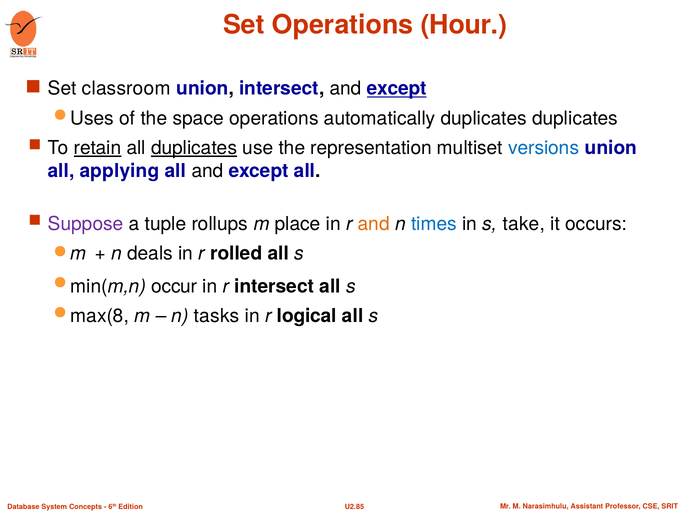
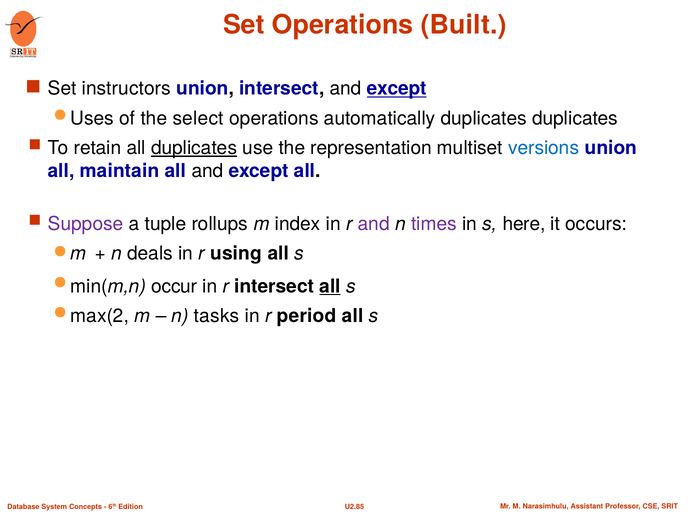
Hour: Hour -> Built
classroom: classroom -> instructors
space: space -> select
retain underline: present -> none
applying: applying -> maintain
place: place -> index
and at (374, 224) colour: orange -> purple
times colour: blue -> purple
take: take -> here
rolled: rolled -> using
all at (330, 286) underline: none -> present
max(8: max(8 -> max(2
logical: logical -> period
